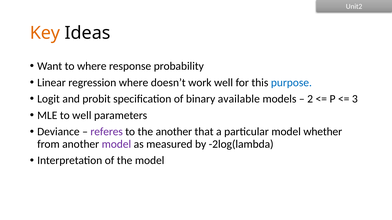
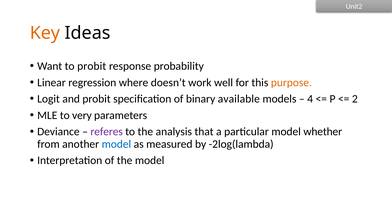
to where: where -> probit
purpose colour: blue -> orange
2: 2 -> 4
3: 3 -> 2
to well: well -> very
the another: another -> analysis
model at (116, 144) colour: purple -> blue
